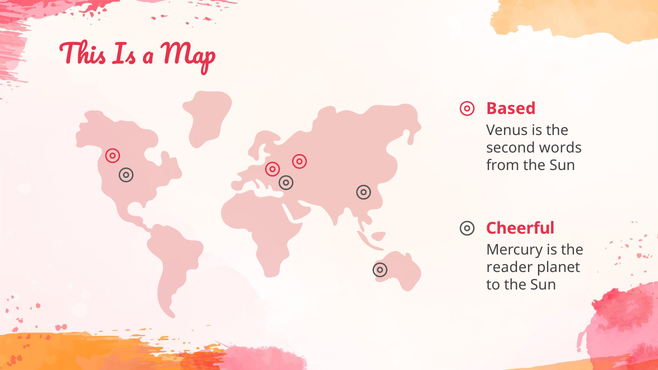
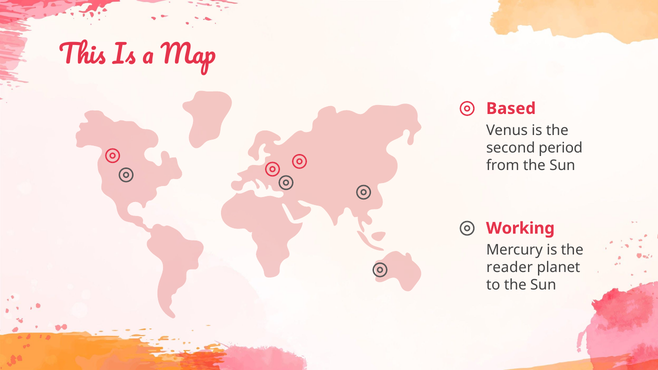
words: words -> period
Cheerful: Cheerful -> Working
